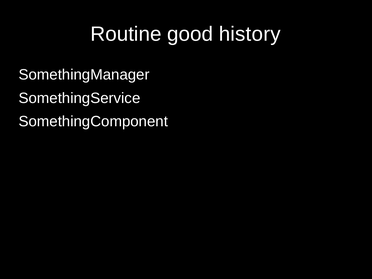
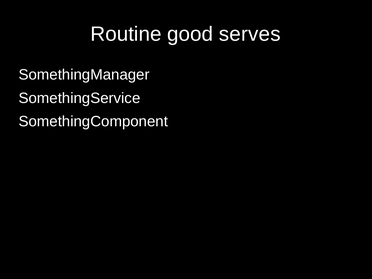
history: history -> serves
